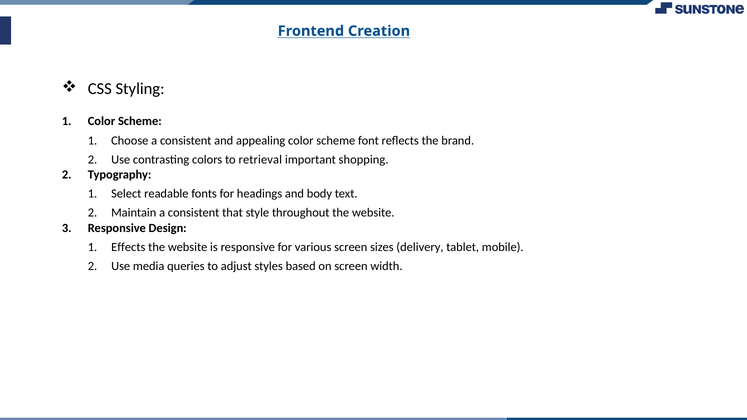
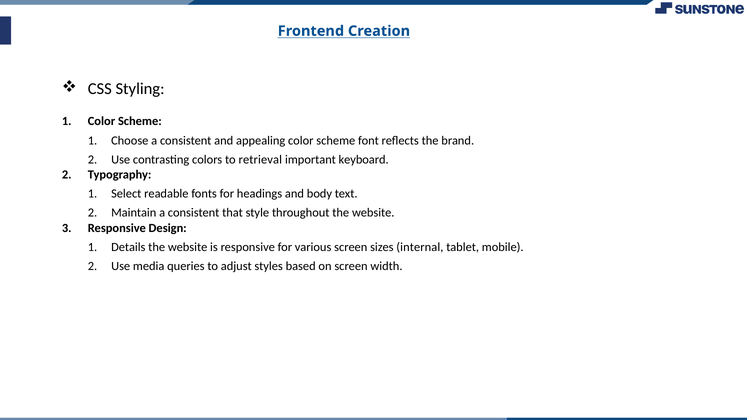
shopping: shopping -> keyboard
Effects: Effects -> Details
delivery: delivery -> internal
